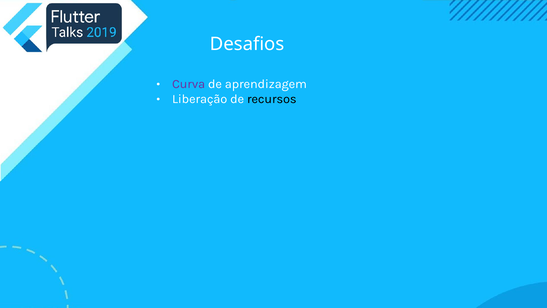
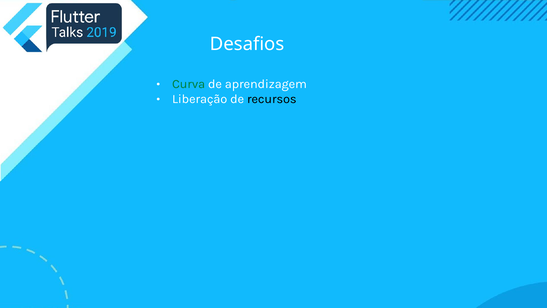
Curva colour: purple -> green
